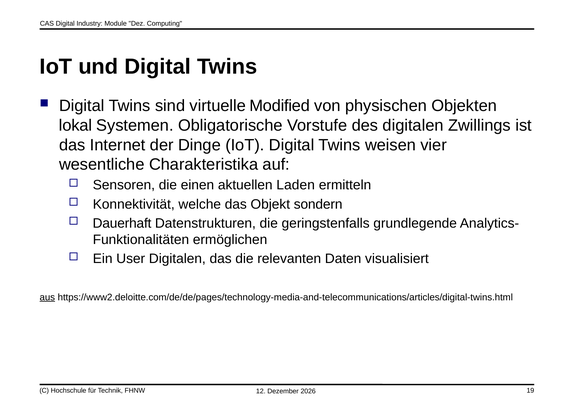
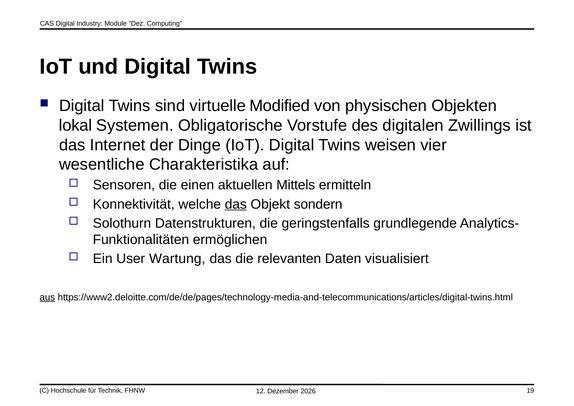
Laden: Laden -> Mittels
das at (236, 204) underline: none -> present
Dauerhaft: Dauerhaft -> Solothurn
User Digitalen: Digitalen -> Wartung
